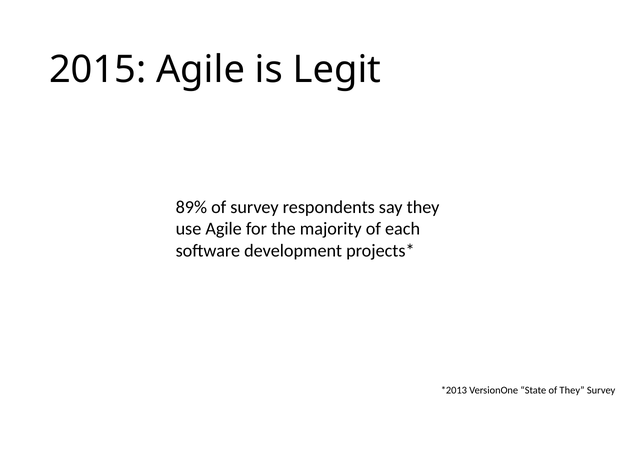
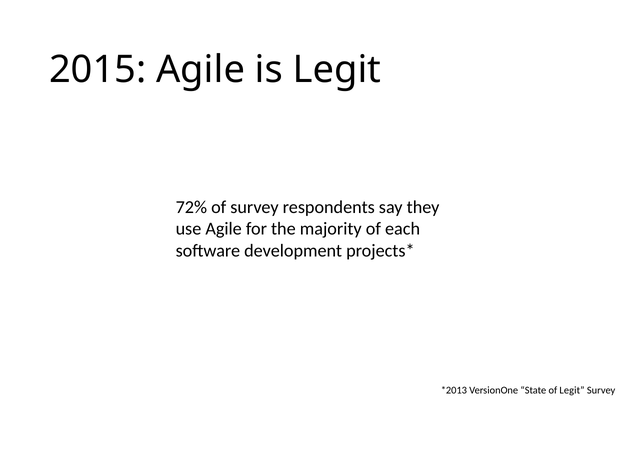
89%: 89% -> 72%
of They: They -> Legit
